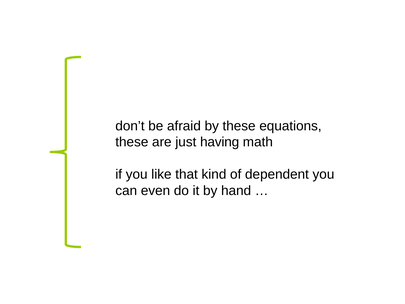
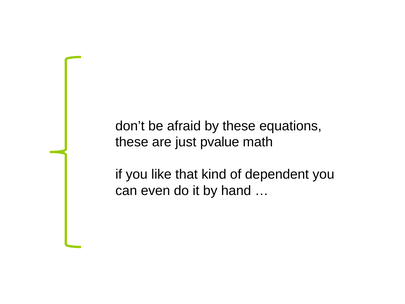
having: having -> pvalue
